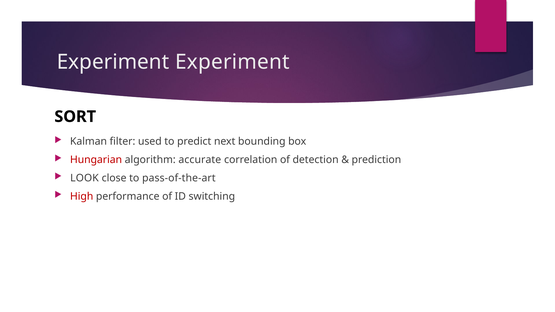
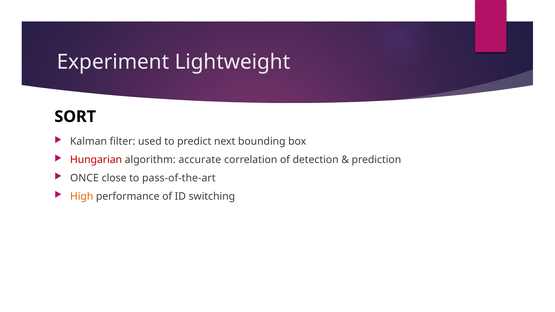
Experiment Experiment: Experiment -> Lightweight
LOOK: LOOK -> ONCE
High colour: red -> orange
